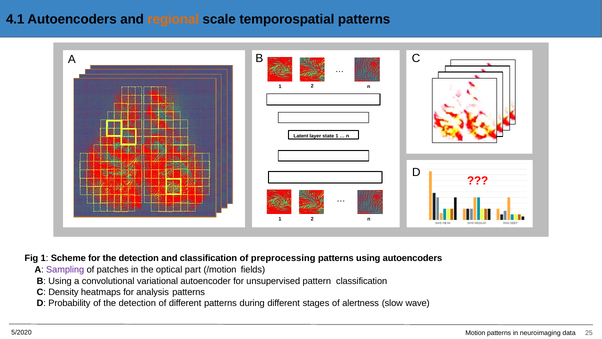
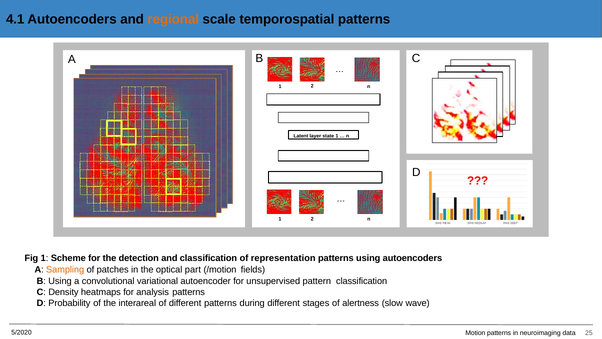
preprocessing: preprocessing -> representation
Sampling colour: purple -> orange
of the detection: detection -> interareal
